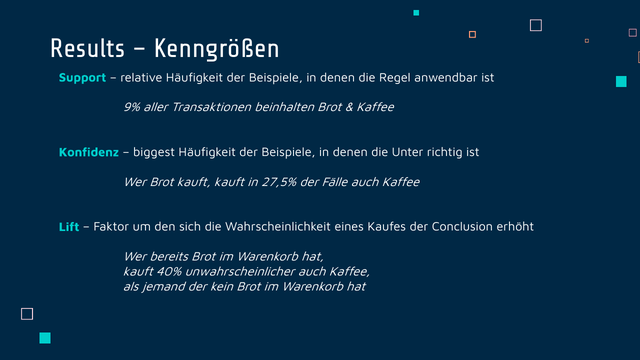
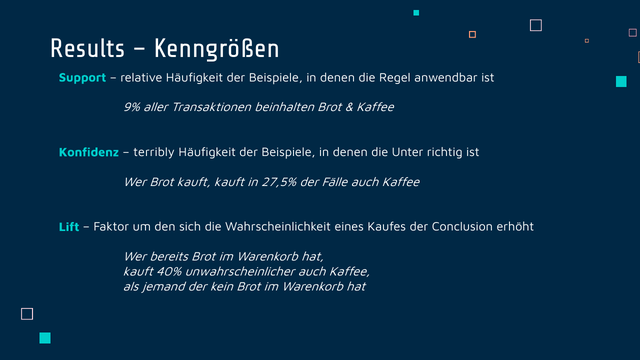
biggest: biggest -> terribly
